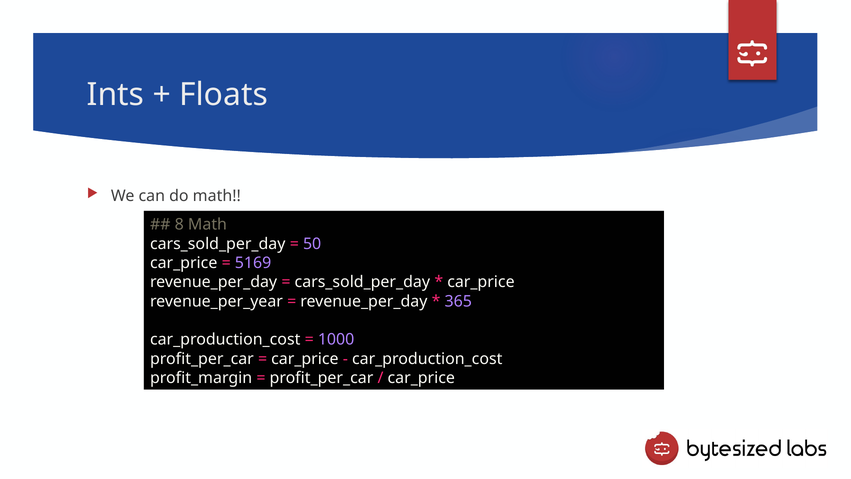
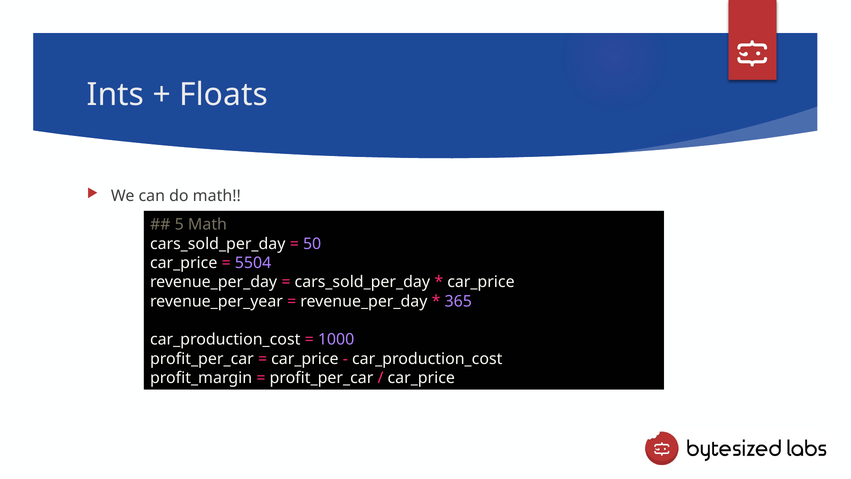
8: 8 -> 5
5169: 5169 -> 5504
